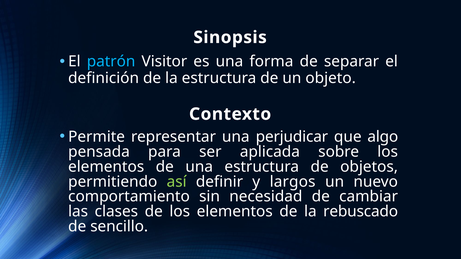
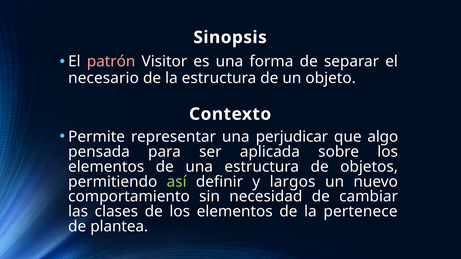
patrón colour: light blue -> pink
definición: definición -> necesario
rebuscado: rebuscado -> pertenece
sencillo: sencillo -> plantea
